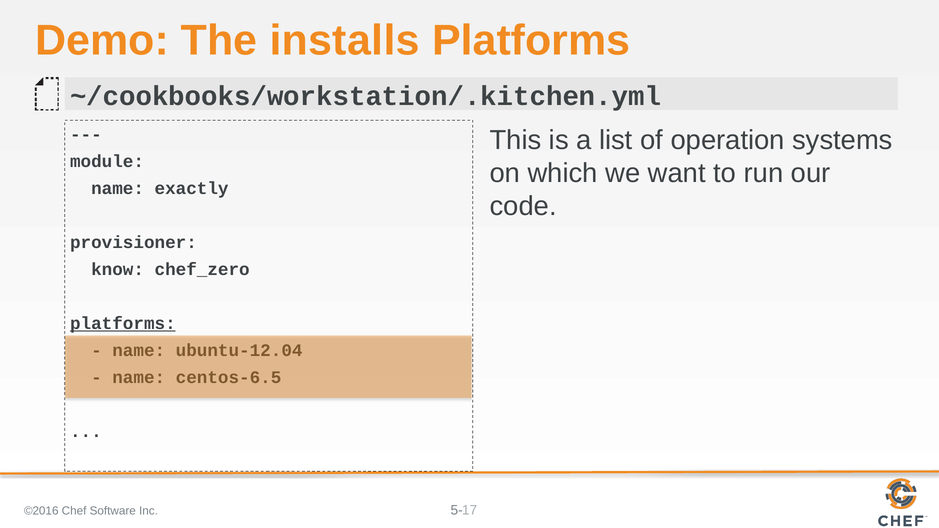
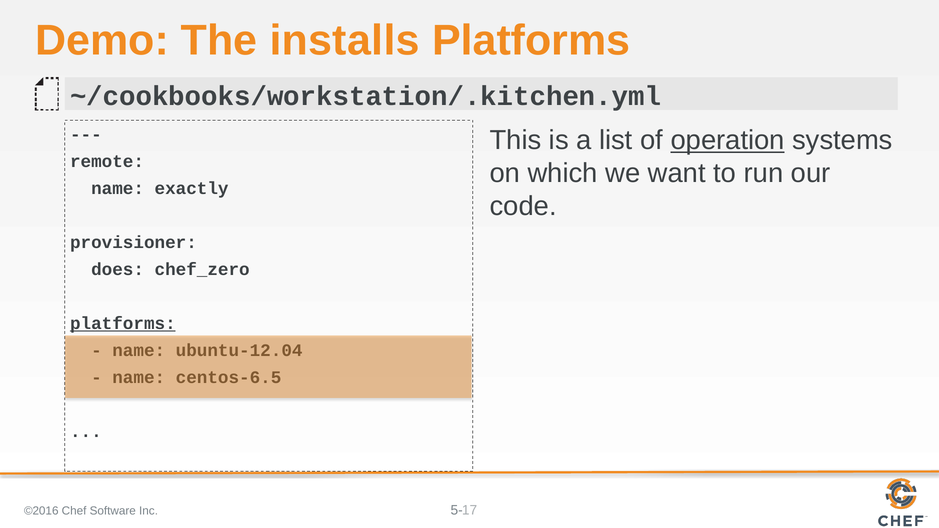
operation underline: none -> present
module: module -> remote
know: know -> does
